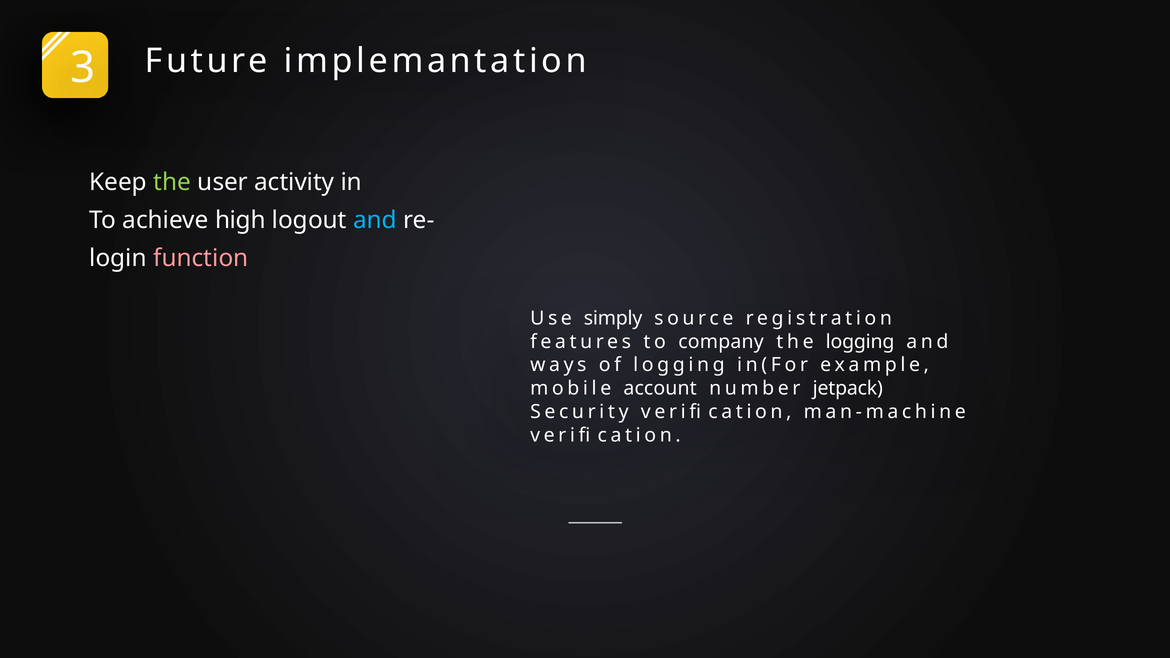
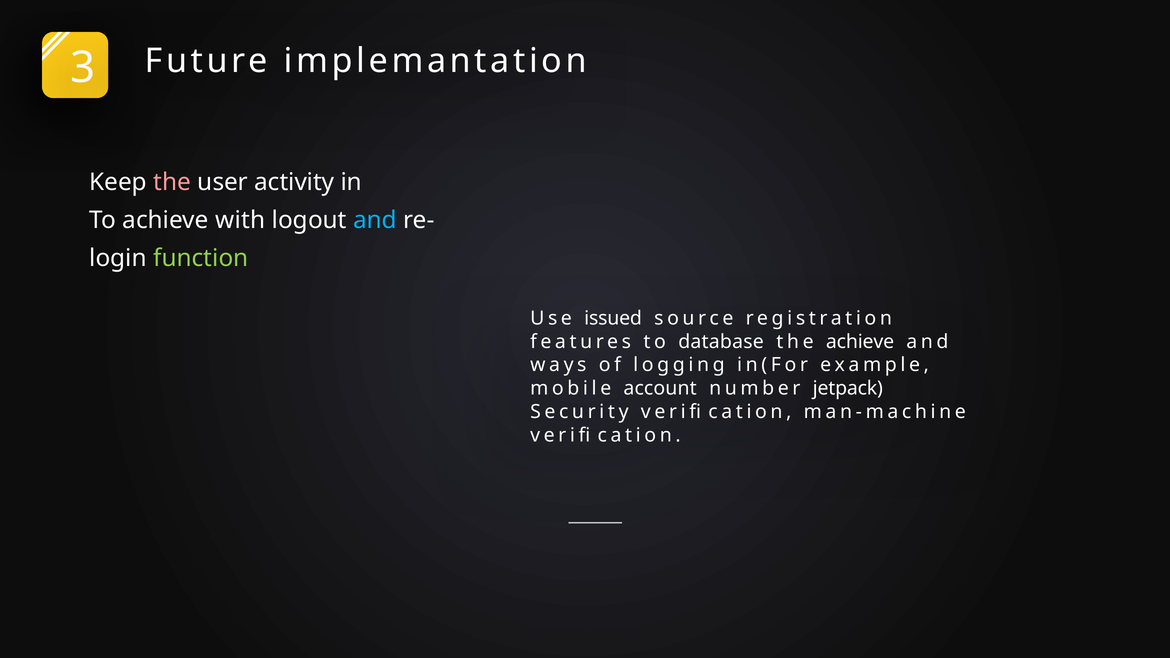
the at (172, 182) colour: light green -> pink
high: high -> with
function colour: pink -> light green
simply: simply -> issued
company: company -> database
the logging: logging -> achieve
